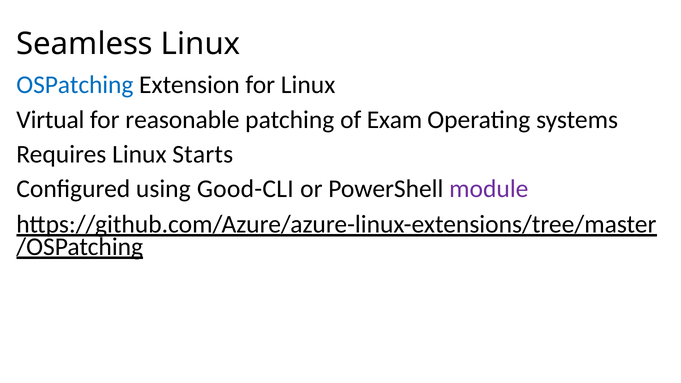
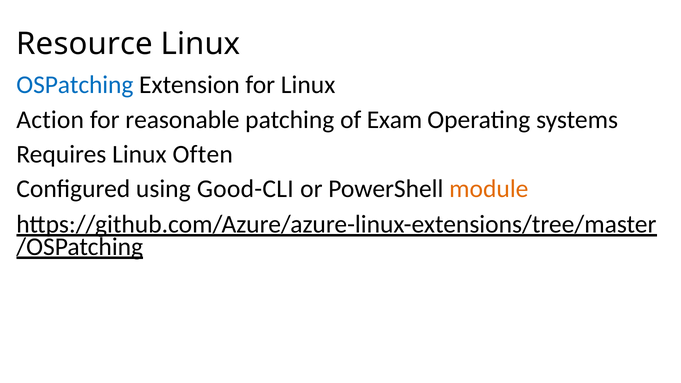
Seamless: Seamless -> Resource
Virtual: Virtual -> Action
Starts: Starts -> Often
module colour: purple -> orange
